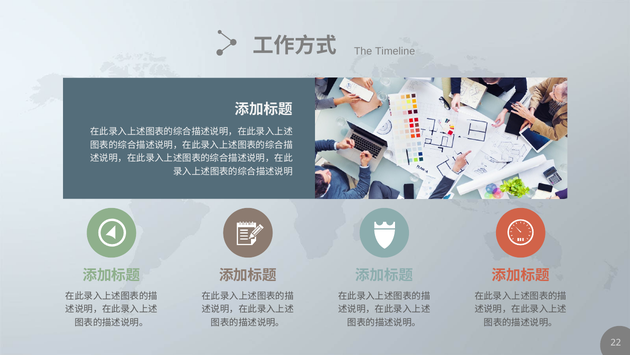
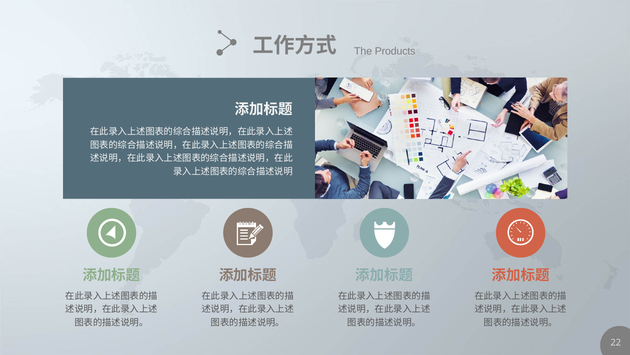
Timeline: Timeline -> Products
